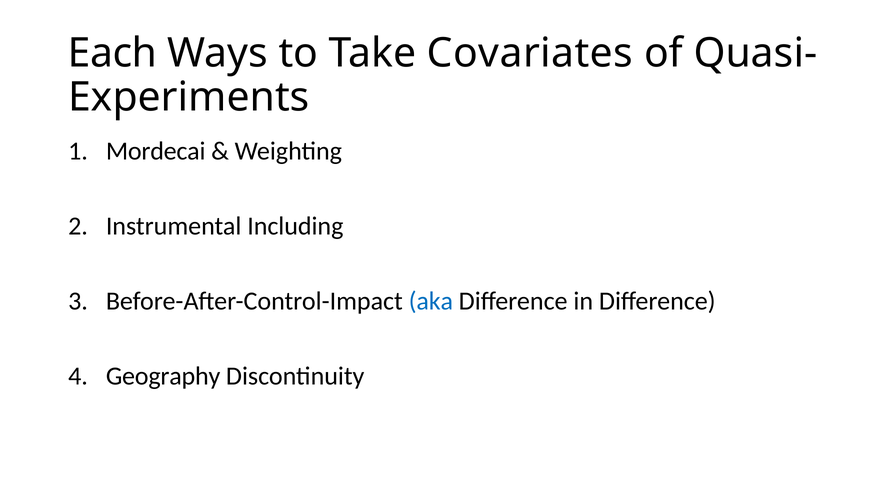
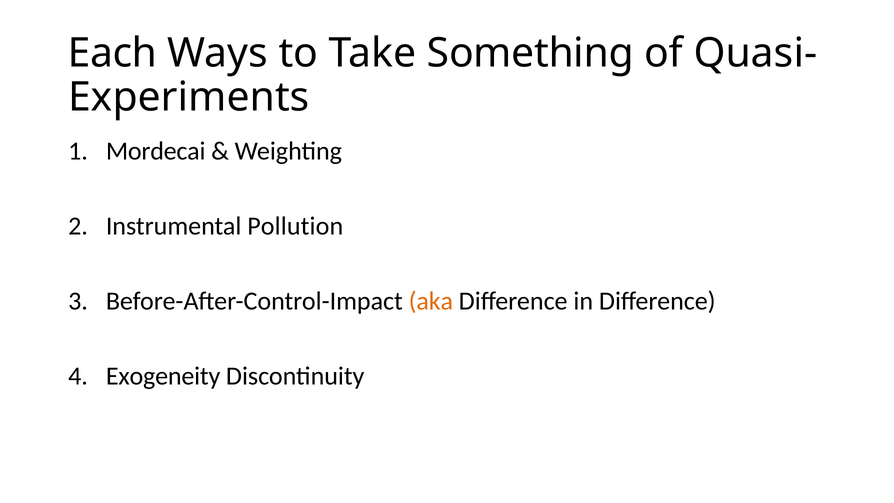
Covariates: Covariates -> Something
Including: Including -> Pollution
aka colour: blue -> orange
Geography: Geography -> Exogeneity
